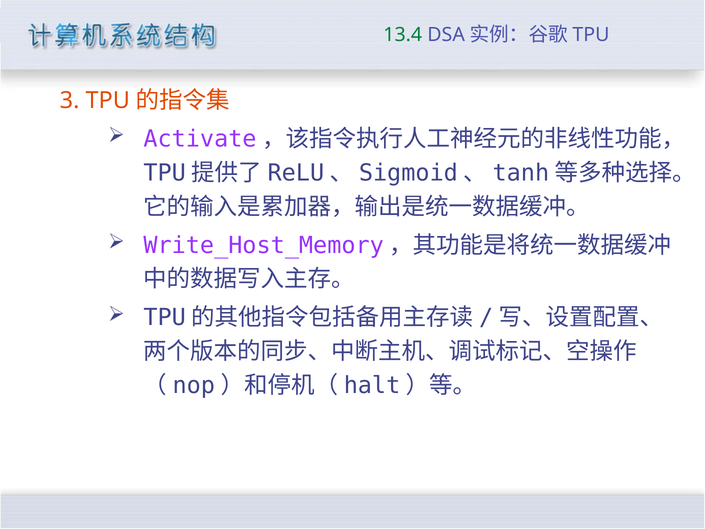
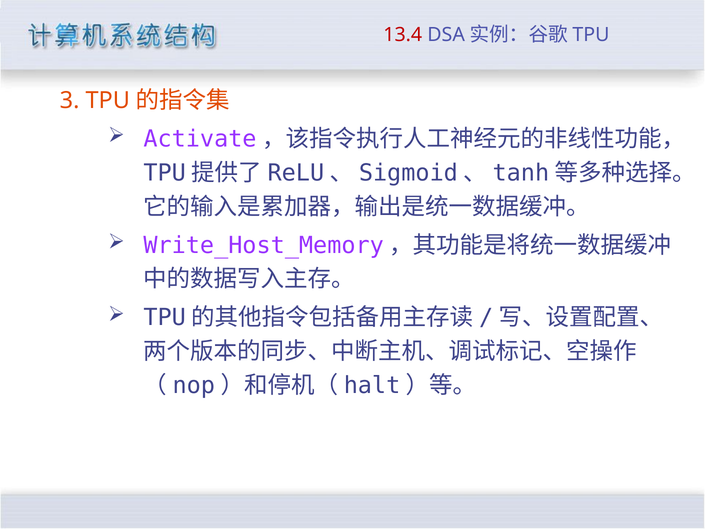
13.4 colour: green -> red
